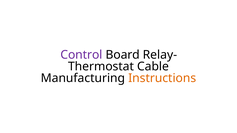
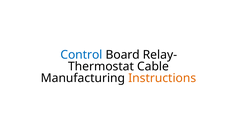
Control colour: purple -> blue
